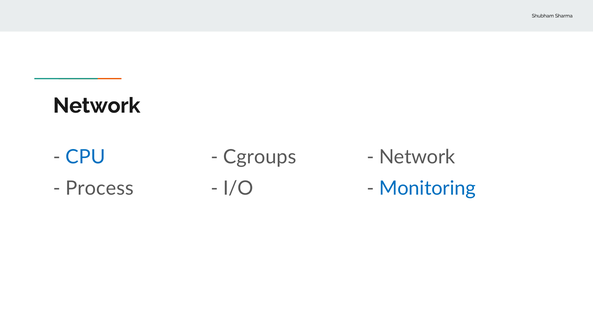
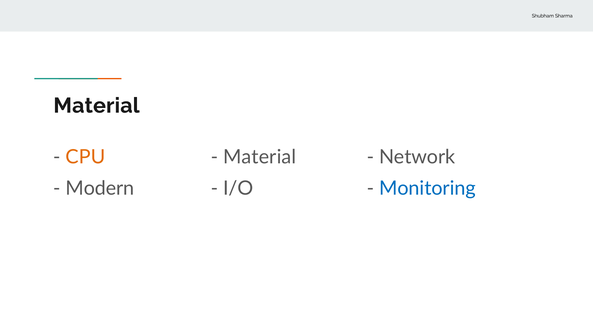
Network at (97, 106): Network -> Material
CPU colour: blue -> orange
Cgroups at (260, 157): Cgroups -> Material
Process: Process -> Modern
